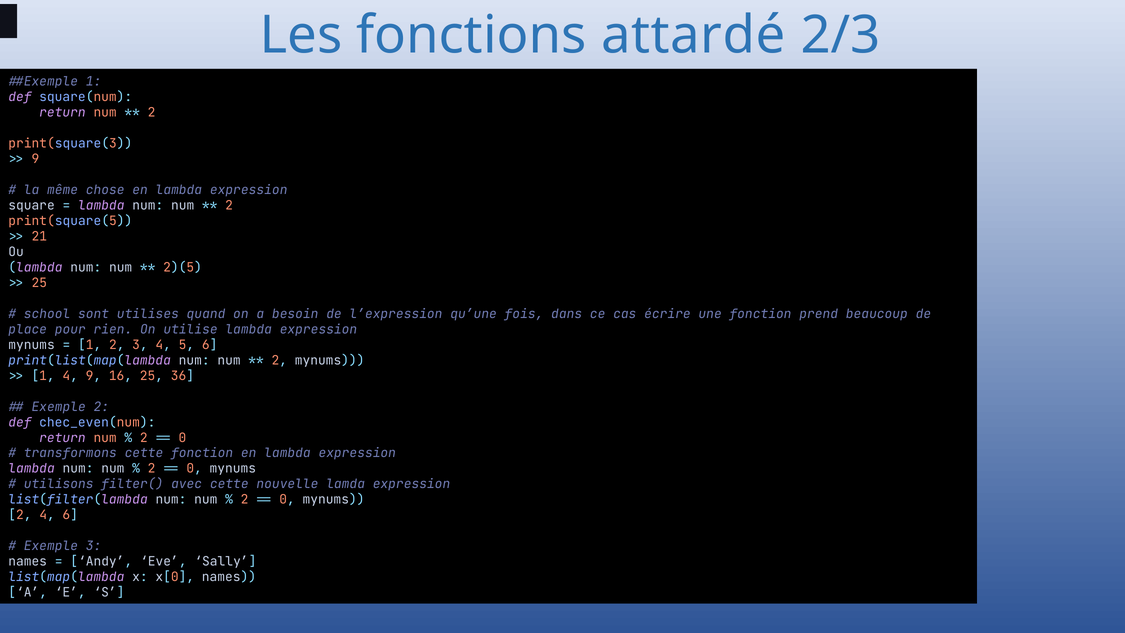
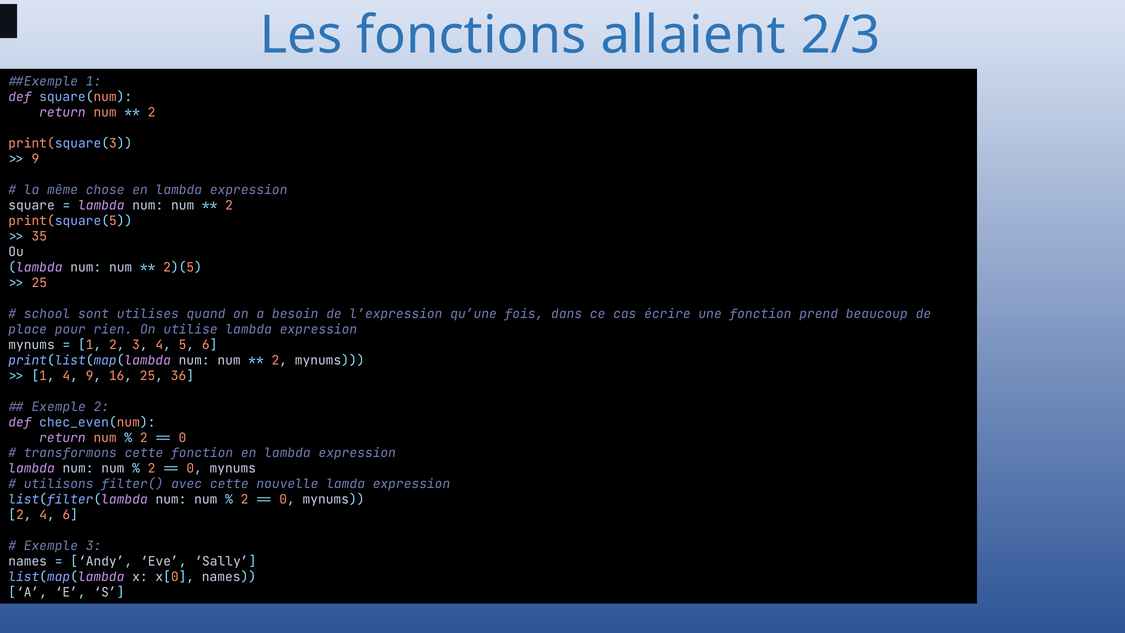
attardé: attardé -> allaient
21: 21 -> 35
